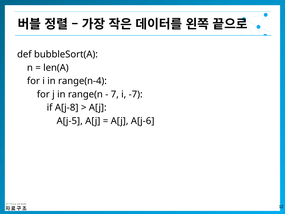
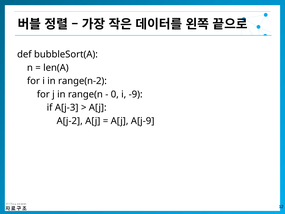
range(n-4: range(n-4 -> range(n-2
7: 7 -> 0
-7: -7 -> -9
A[j-8: A[j-8 -> A[j-3
A[j-5: A[j-5 -> A[j-2
A[j-6: A[j-6 -> A[j-9
